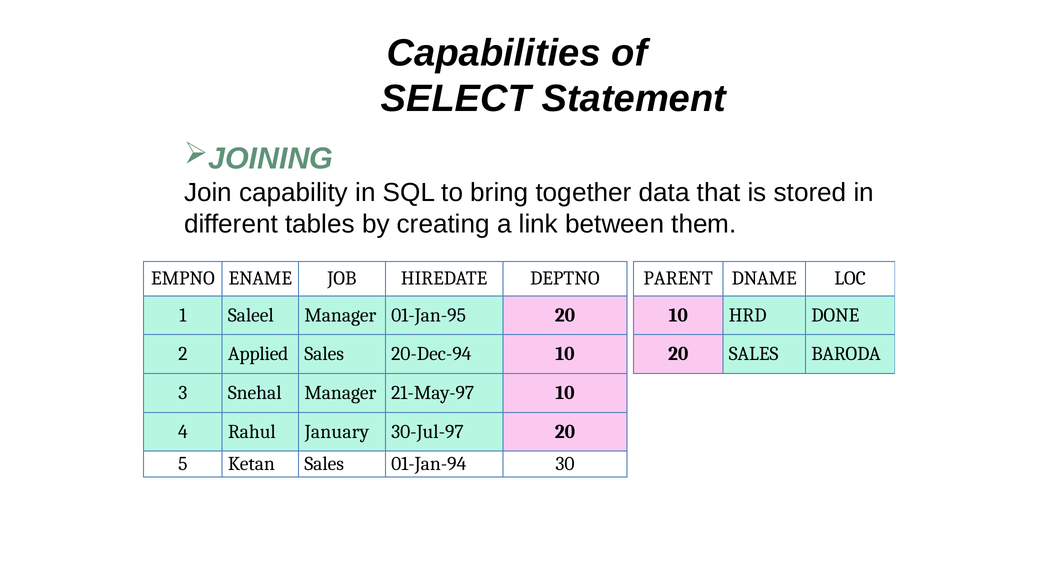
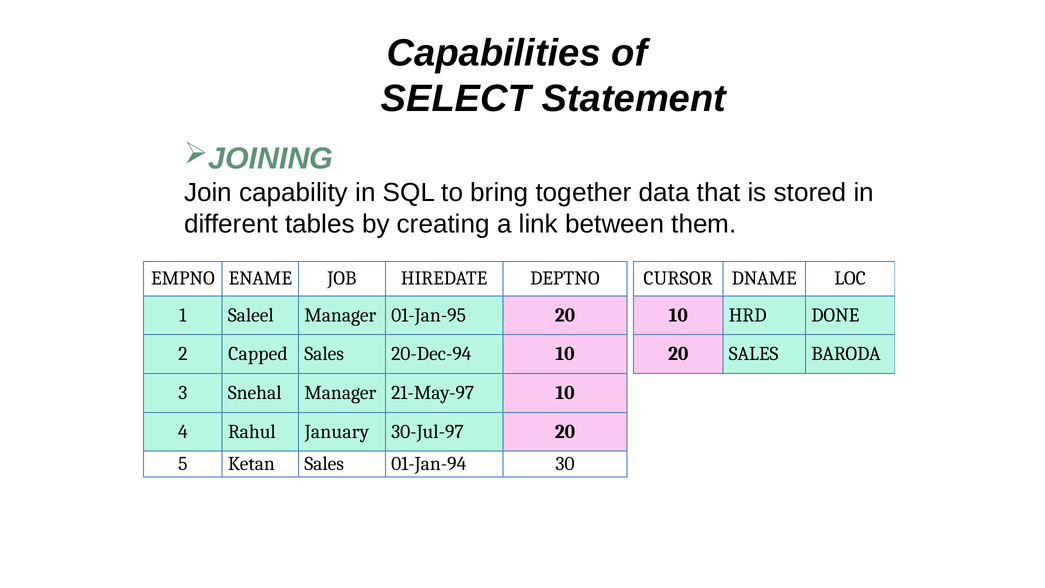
PARENT: PARENT -> CURSOR
Applied: Applied -> Capped
